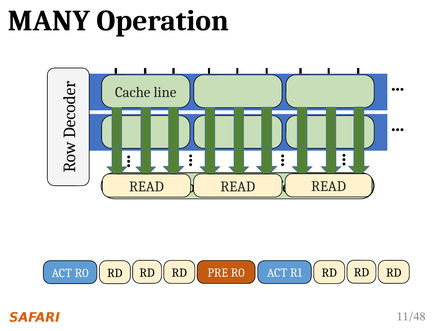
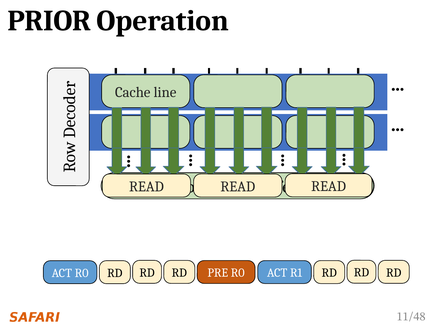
MANY: MANY -> PRIOR
